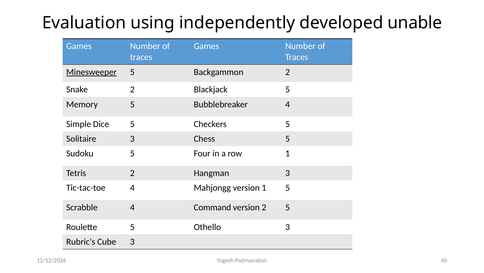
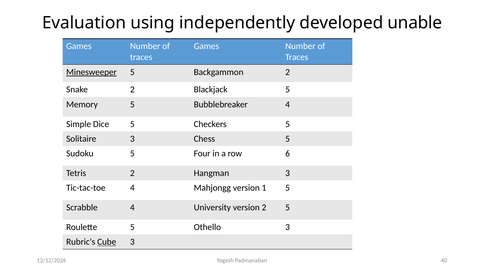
row 1: 1 -> 6
Command: Command -> University
Cube underline: none -> present
